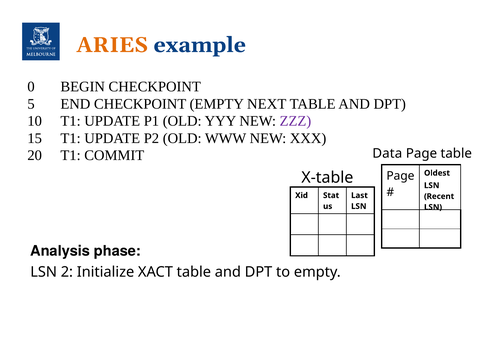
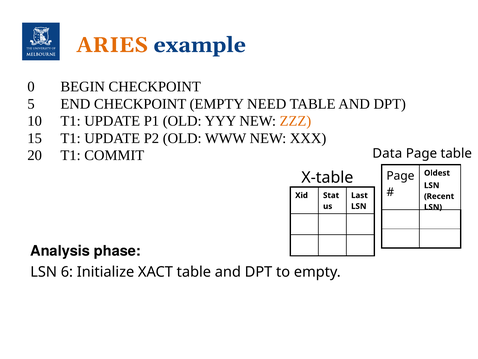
NEXT: NEXT -> NEED
ZZZ colour: purple -> orange
2: 2 -> 6
